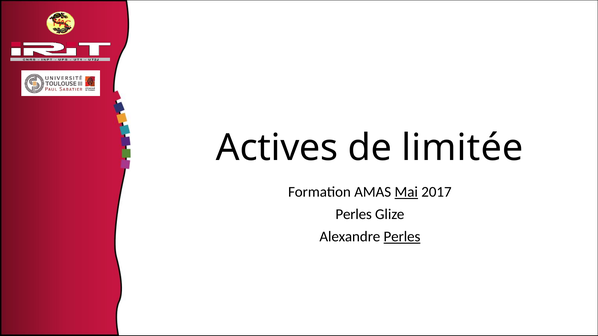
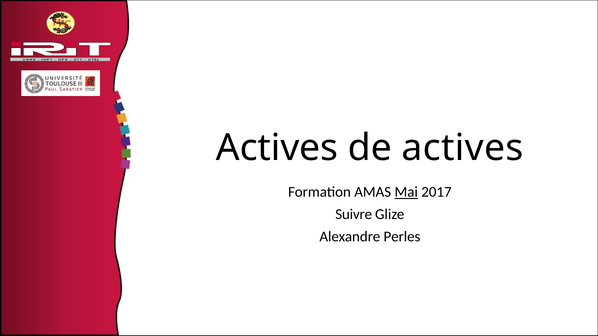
de limitée: limitée -> actives
Perles at (354, 215): Perles -> Suivre
Perles at (402, 237) underline: present -> none
